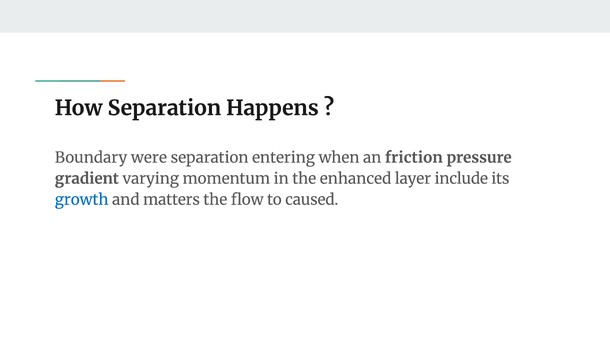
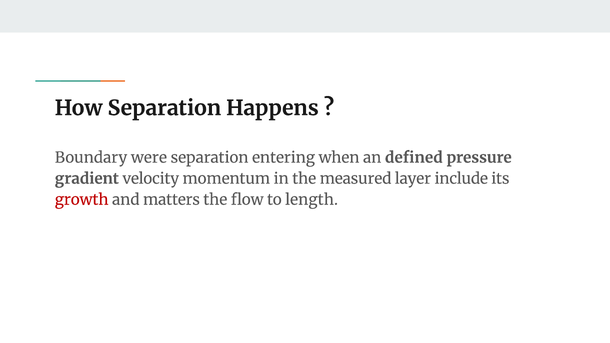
friction: friction -> defined
varying: varying -> velocity
enhanced: enhanced -> measured
growth colour: blue -> red
caused: caused -> length
